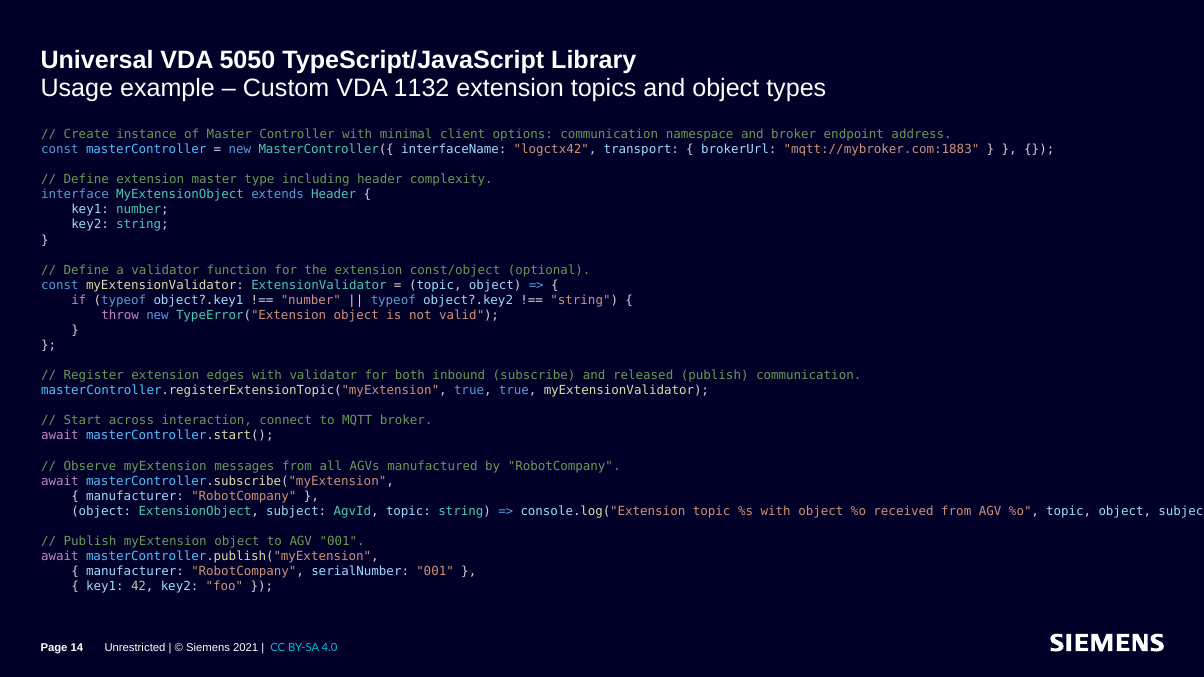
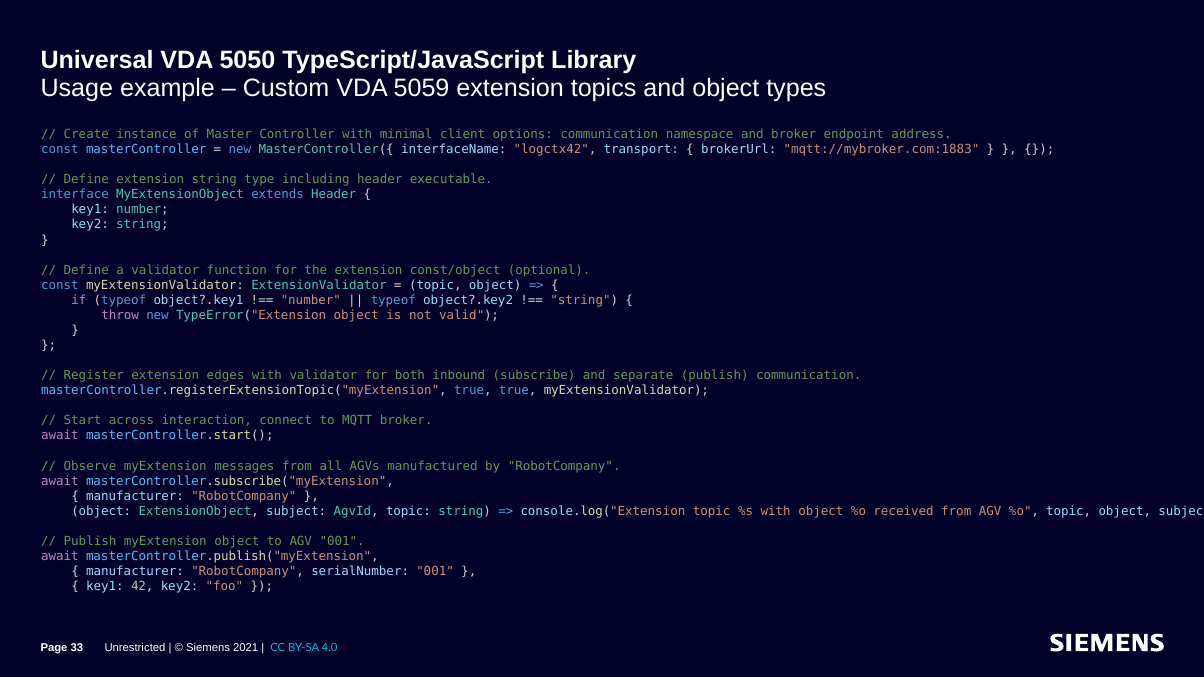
1132: 1132 -> 5059
extension master: master -> string
complexity: complexity -> executable
released: released -> separate
14: 14 -> 33
